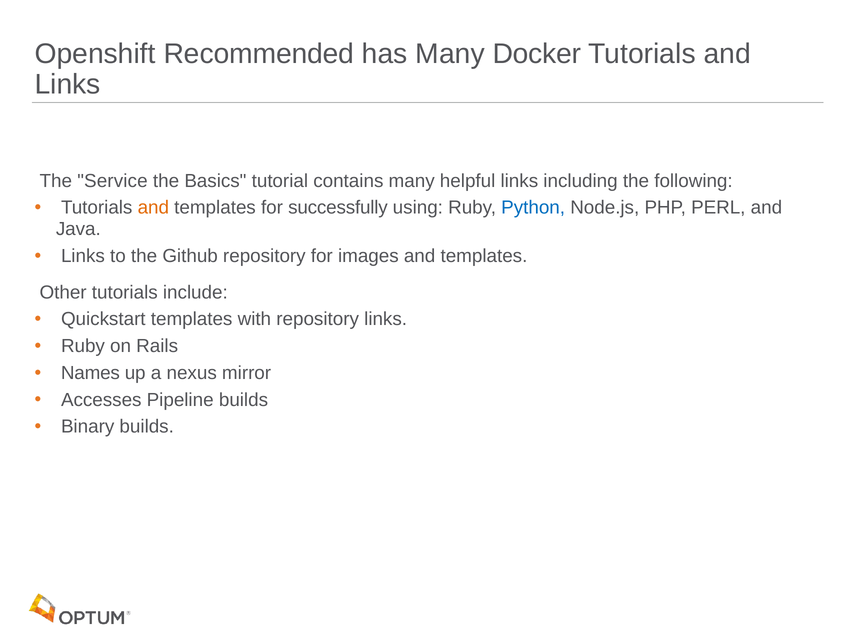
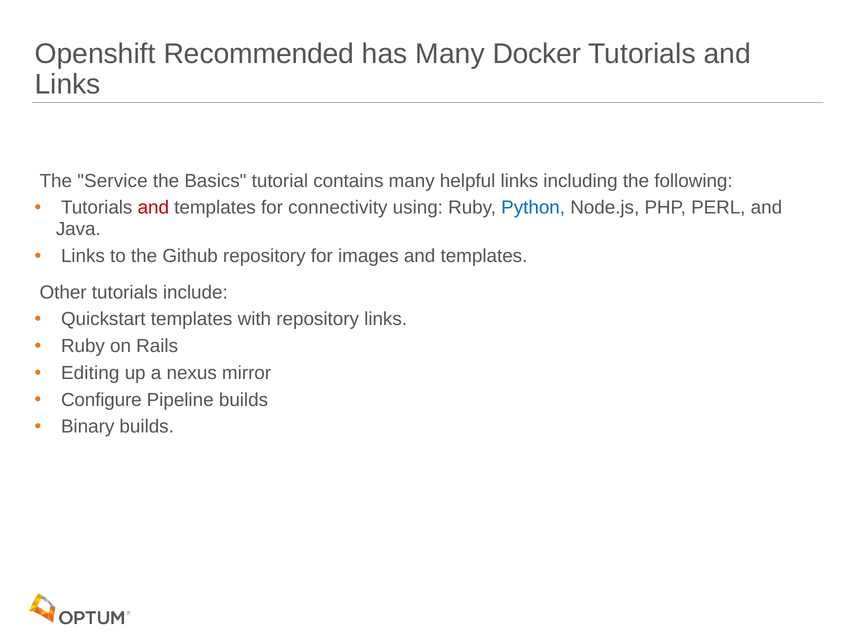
and at (153, 208) colour: orange -> red
successfully: successfully -> connectivity
Names: Names -> Editing
Accesses: Accesses -> Configure
